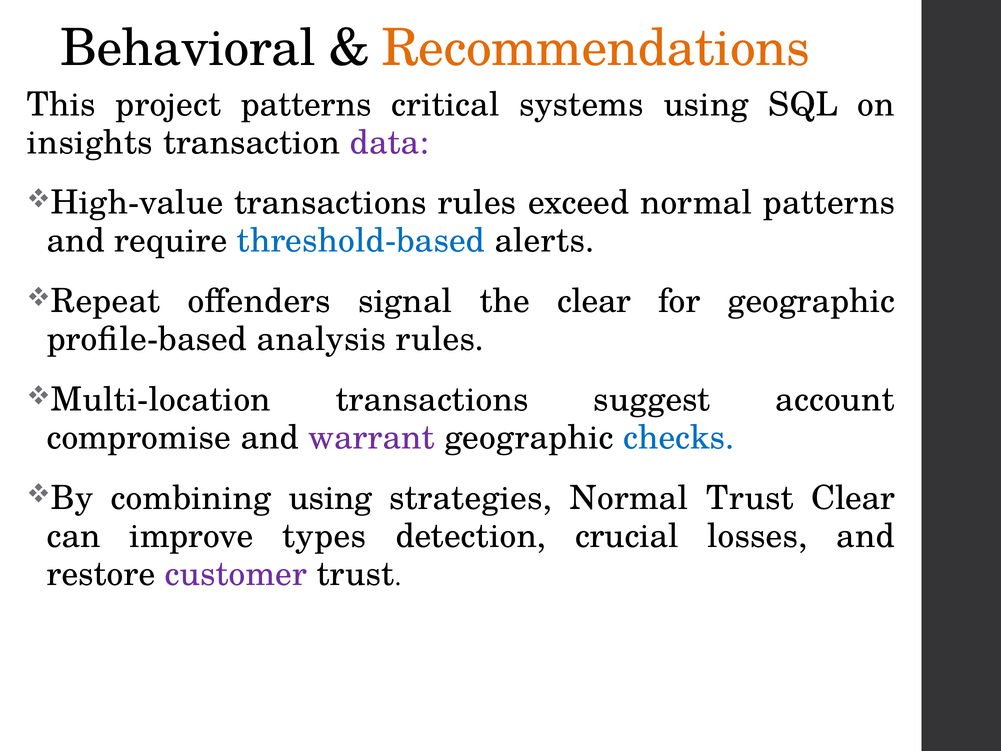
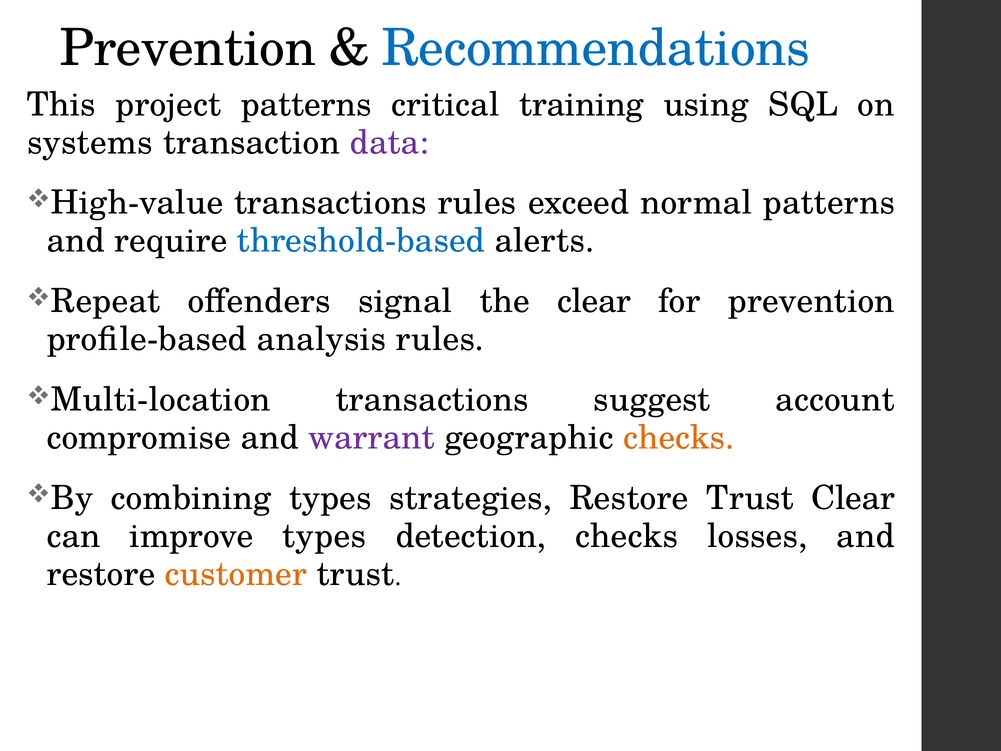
Behavioral at (188, 48): Behavioral -> Prevention
Recommendations colour: orange -> blue
systems: systems -> training
insights: insights -> systems
for geographic: geographic -> prevention
checks at (679, 438) colour: blue -> orange
combining using: using -> types
strategies Normal: Normal -> Restore
detection crucial: crucial -> checks
customer colour: purple -> orange
